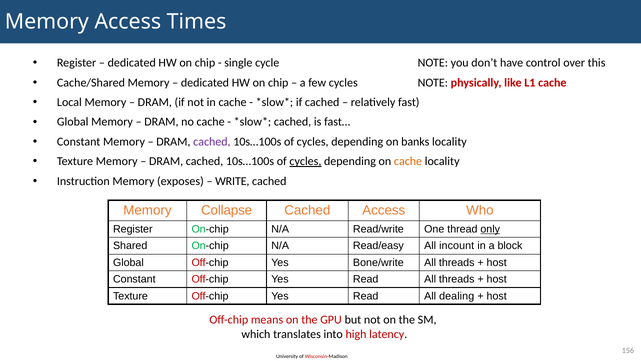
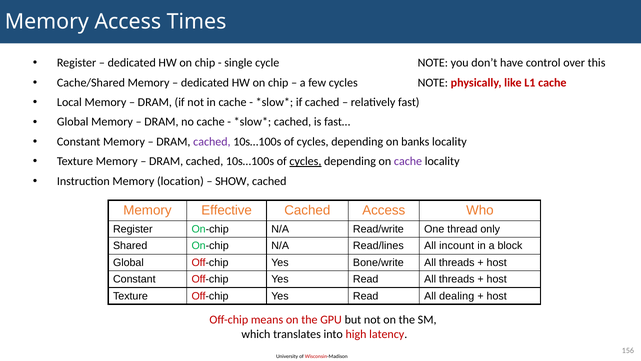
cache at (408, 161) colour: orange -> purple
exposes: exposes -> location
WRITE: WRITE -> SHOW
Collapse: Collapse -> Effective
only underline: present -> none
Read/easy: Read/easy -> Read/lines
